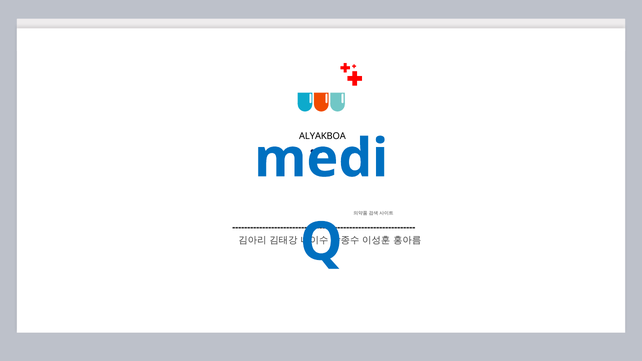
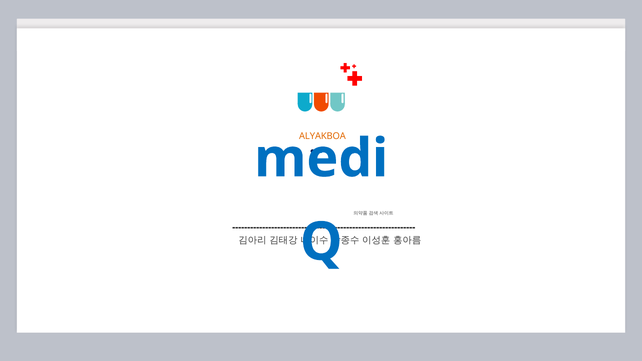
ALYAKBOA colour: black -> orange
